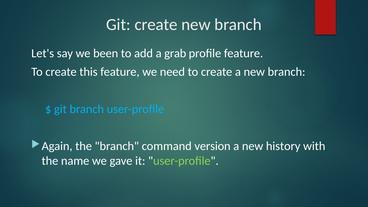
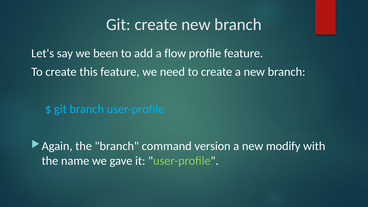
grab: grab -> flow
history: history -> modify
